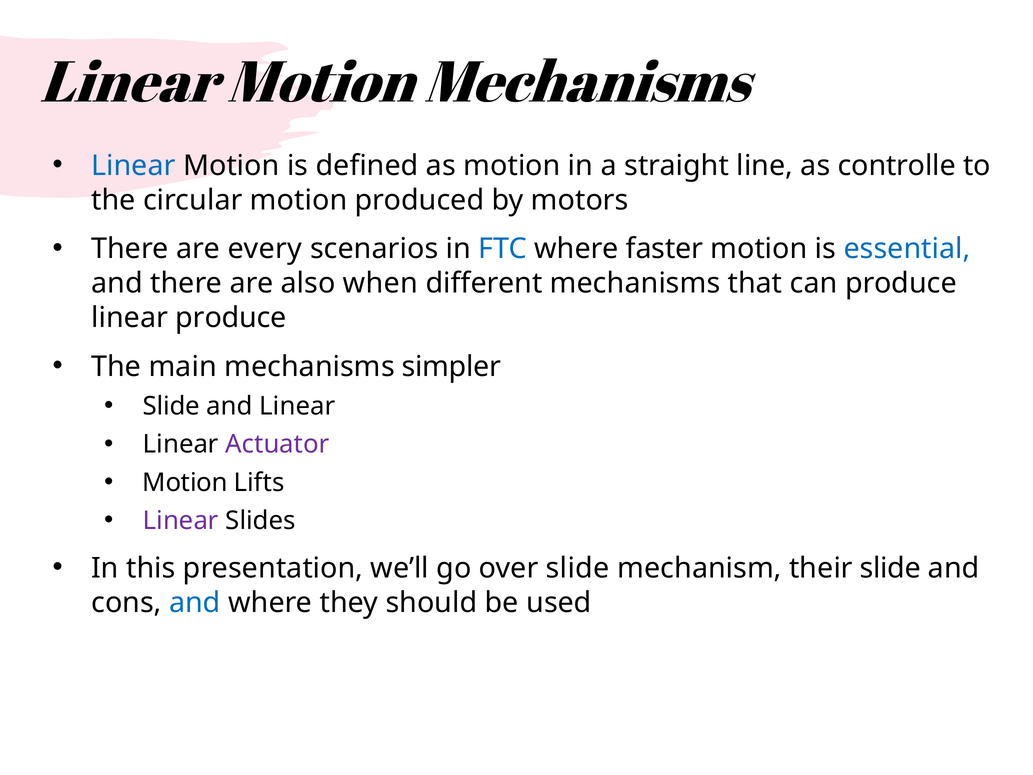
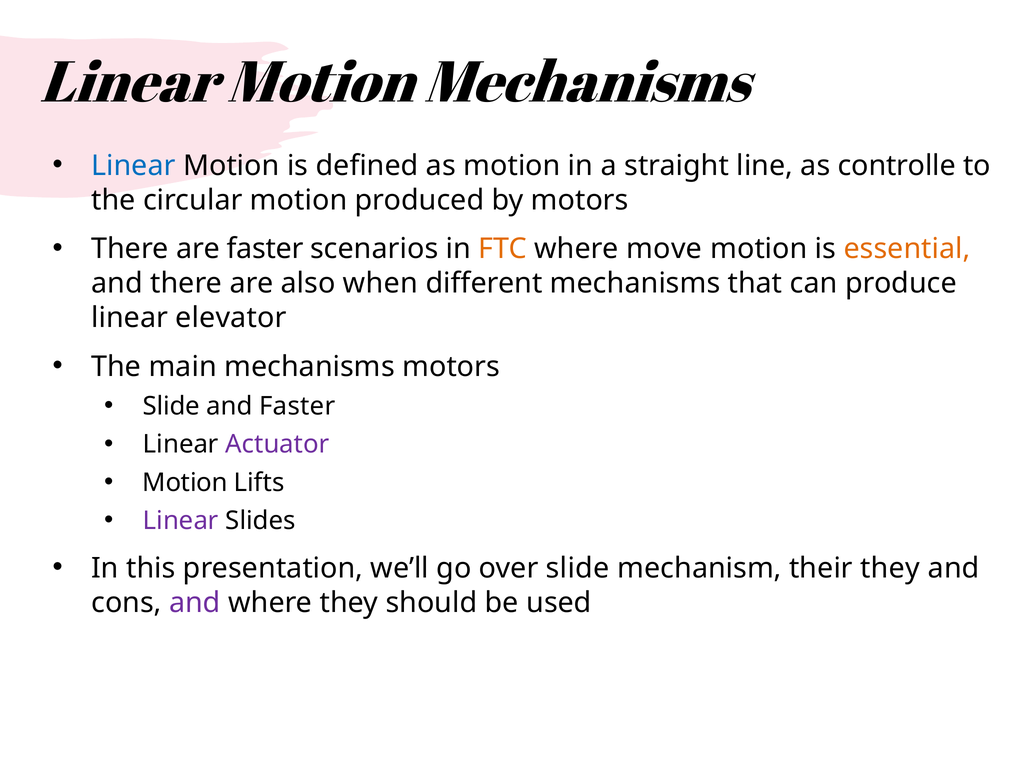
are every: every -> faster
FTC colour: blue -> orange
faster: faster -> move
essential colour: blue -> orange
linear produce: produce -> elevator
mechanisms simpler: simpler -> motors
and Linear: Linear -> Faster
their slide: slide -> they
and at (195, 602) colour: blue -> purple
